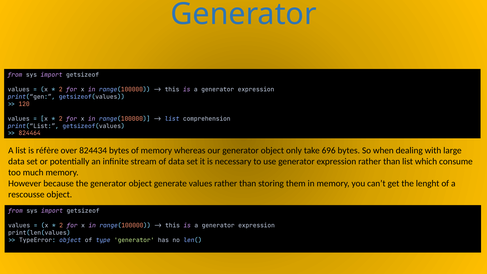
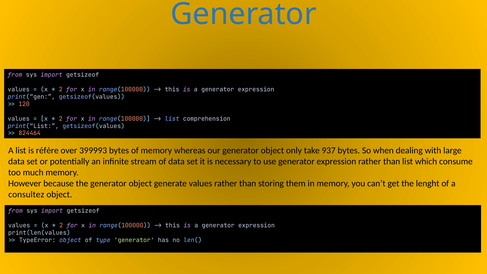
824434: 824434 -> 399993
696: 696 -> 937
rescousse: rescousse -> consultez
